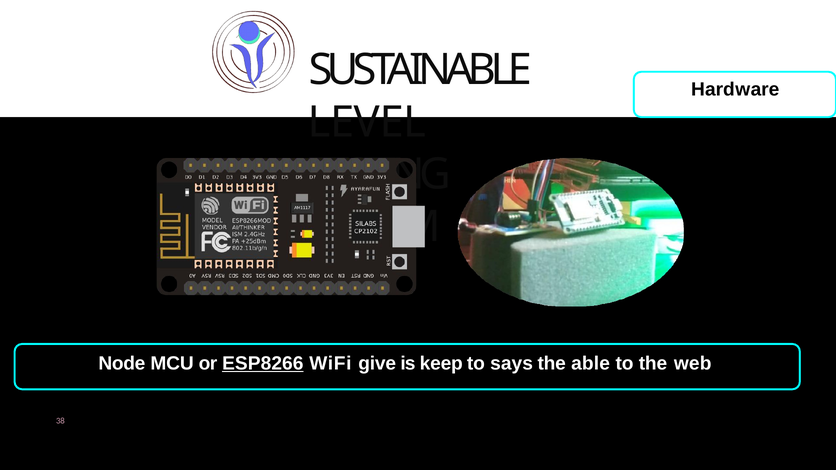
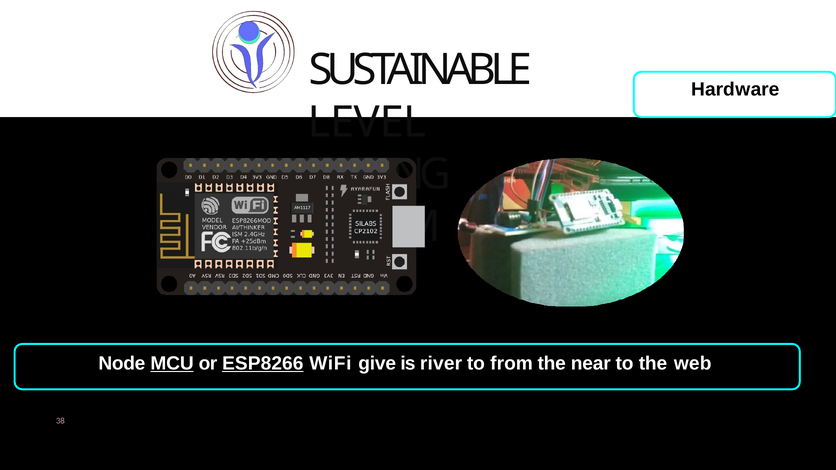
MCU underline: none -> present
keep: keep -> river
says: says -> from
able: able -> near
